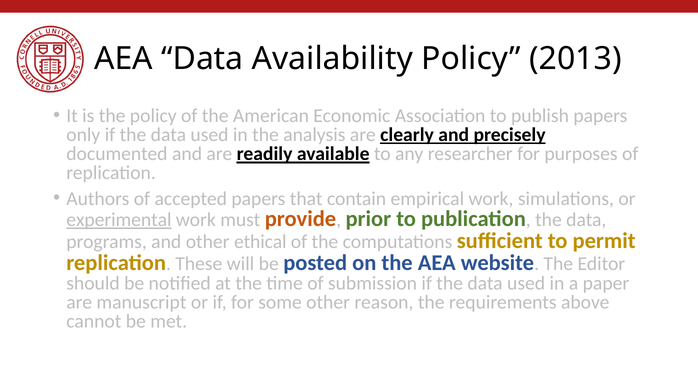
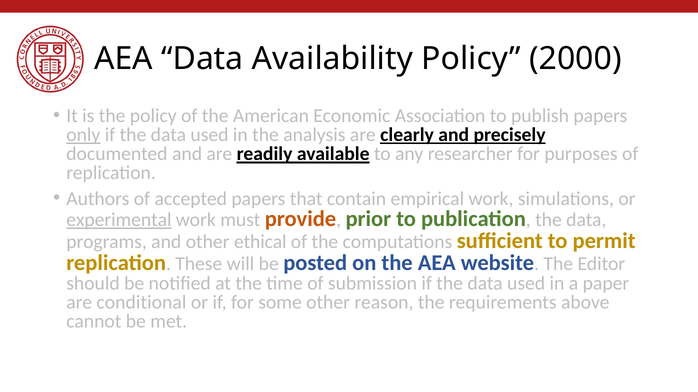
2013: 2013 -> 2000
only underline: none -> present
manuscript: manuscript -> conditional
